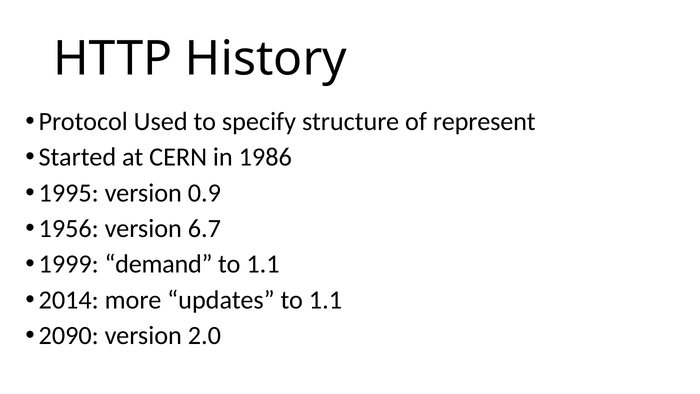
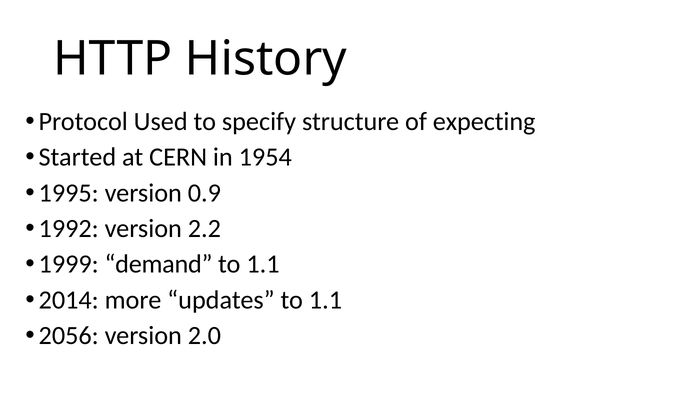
represent: represent -> expecting
1986: 1986 -> 1954
1956: 1956 -> 1992
6.7: 6.7 -> 2.2
2090: 2090 -> 2056
